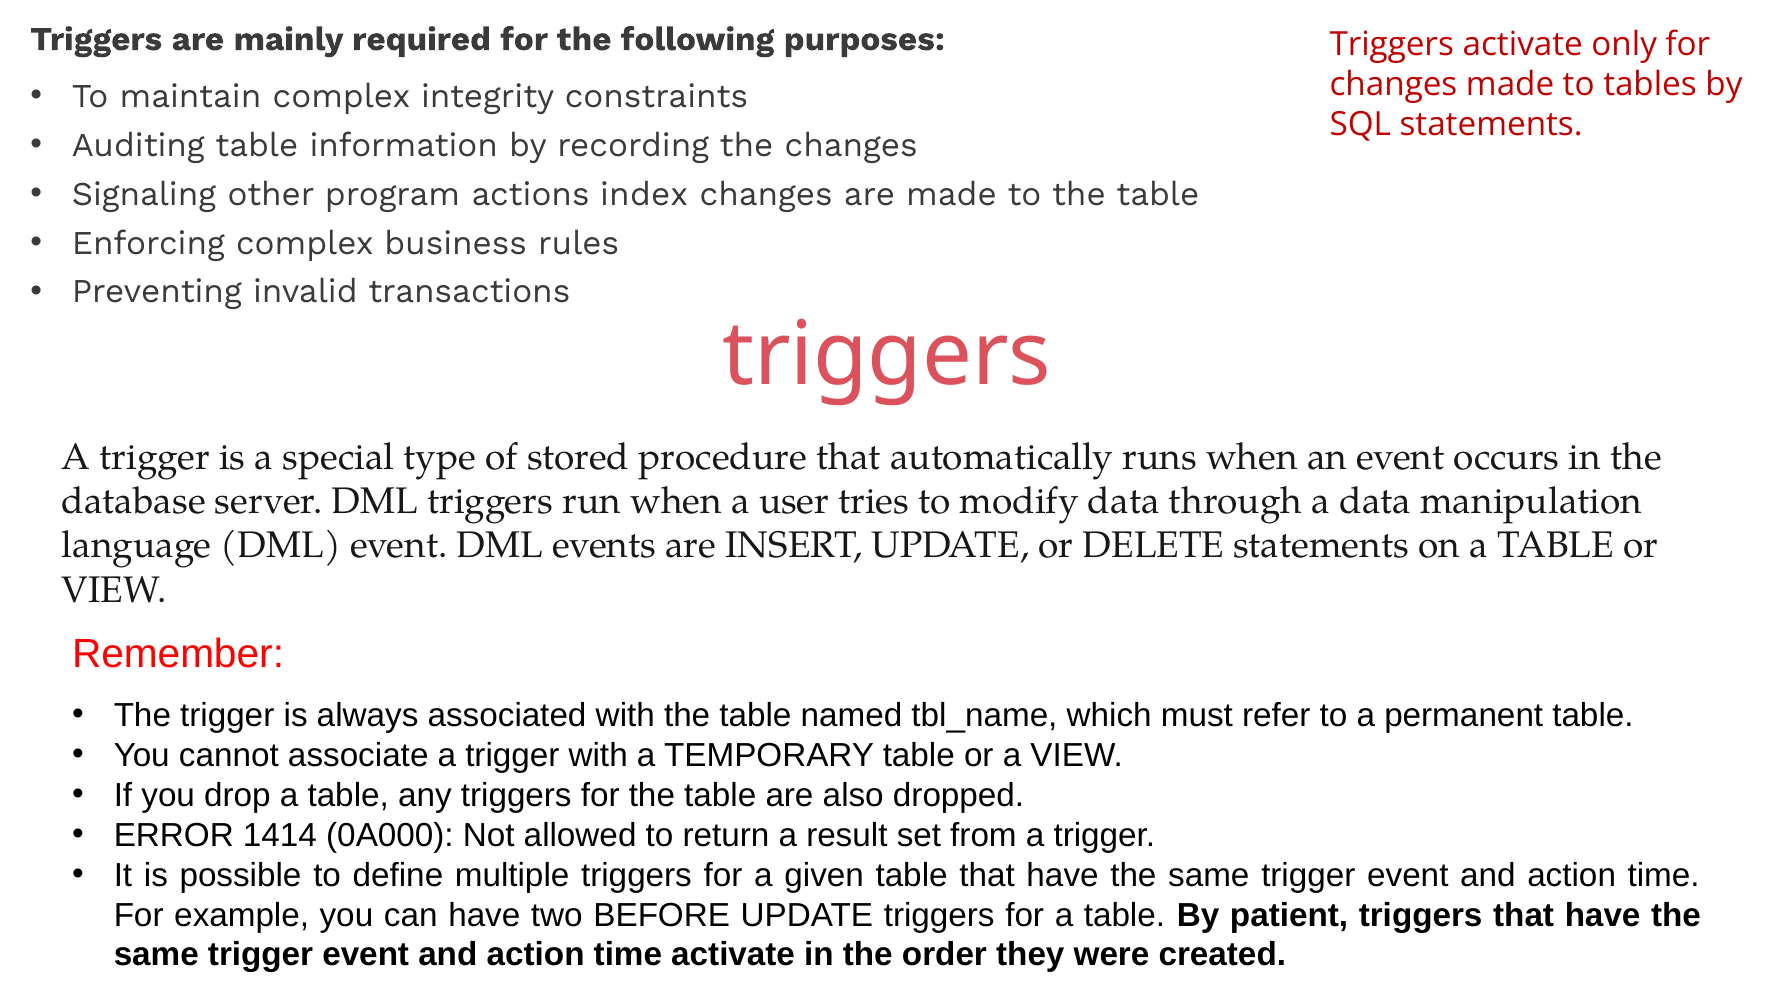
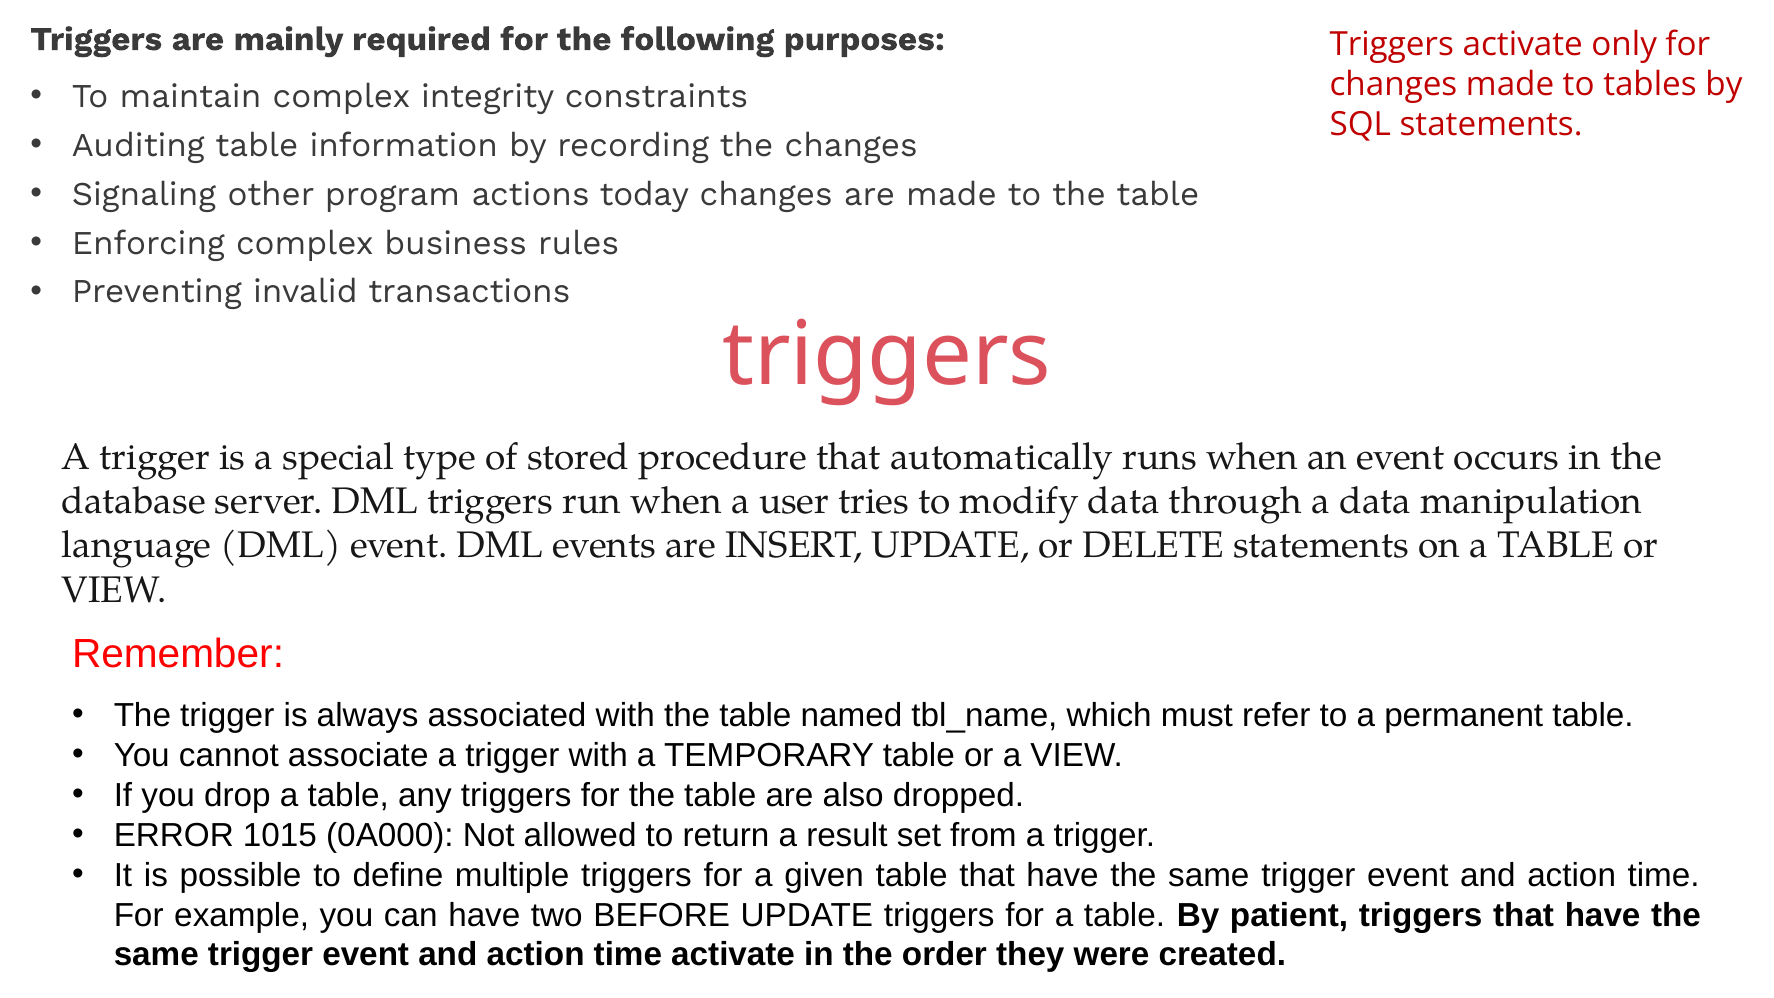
index: index -> today
1414: 1414 -> 1015
